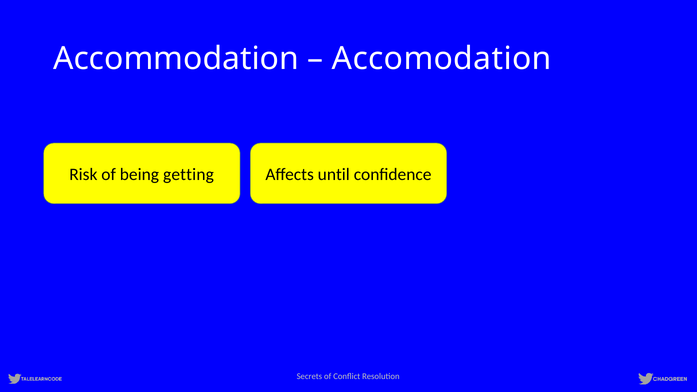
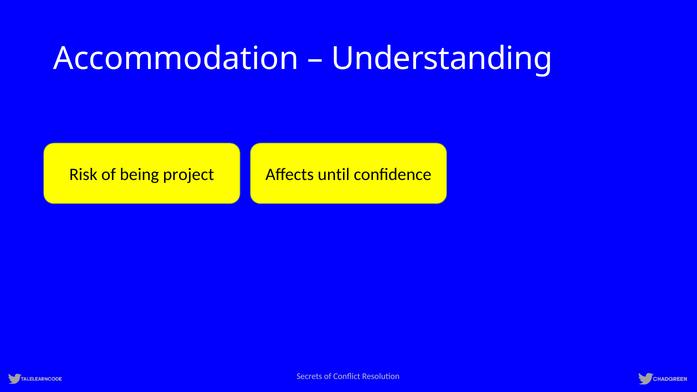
Accomodation: Accomodation -> Understanding
getting: getting -> project
